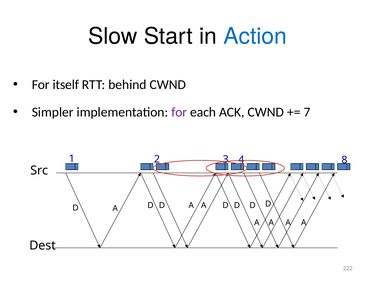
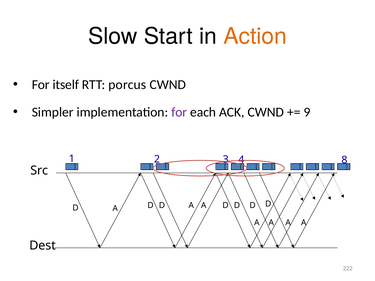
Action colour: blue -> orange
behind: behind -> porcus
7: 7 -> 9
